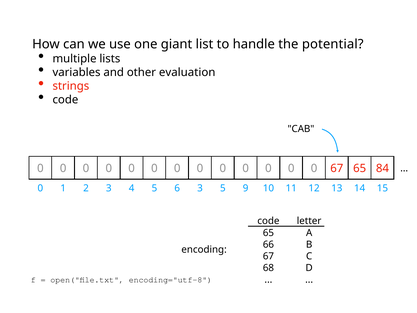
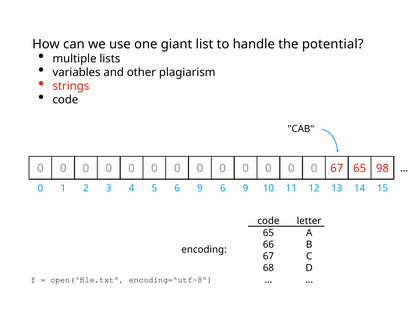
evaluation: evaluation -> plagiarism
84: 84 -> 98
0 3: 3 -> 9
1 5: 5 -> 6
